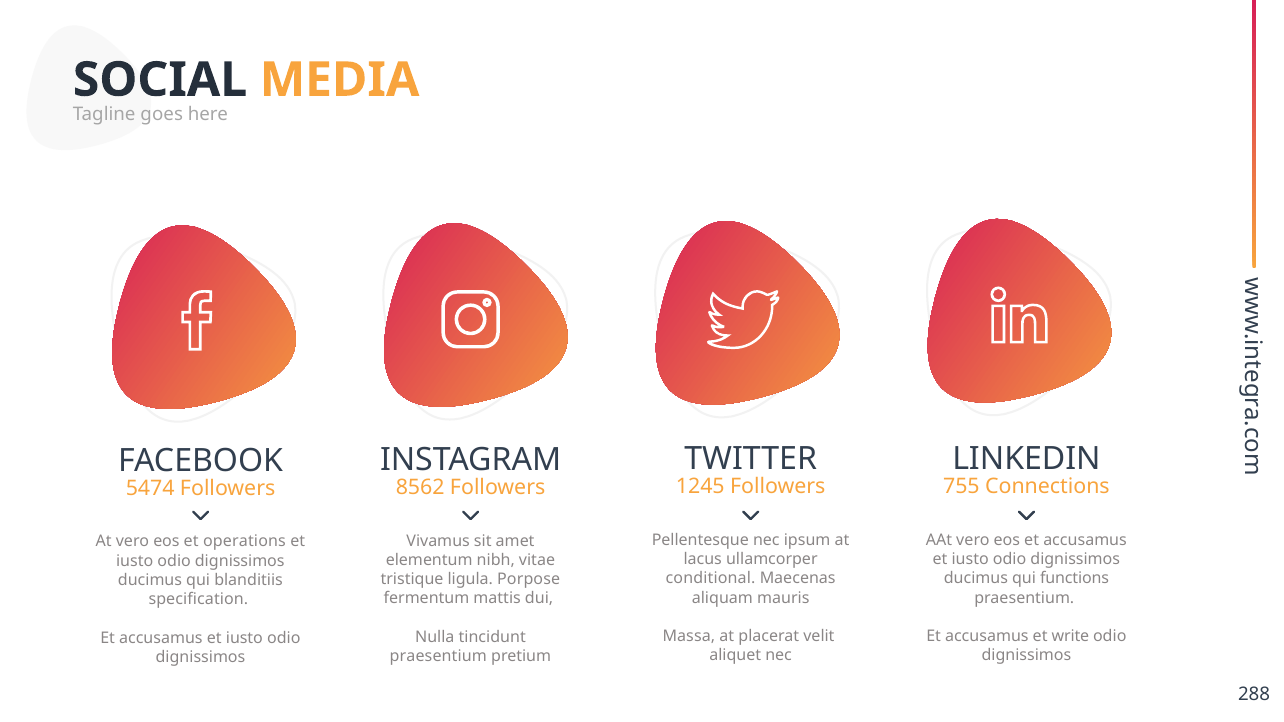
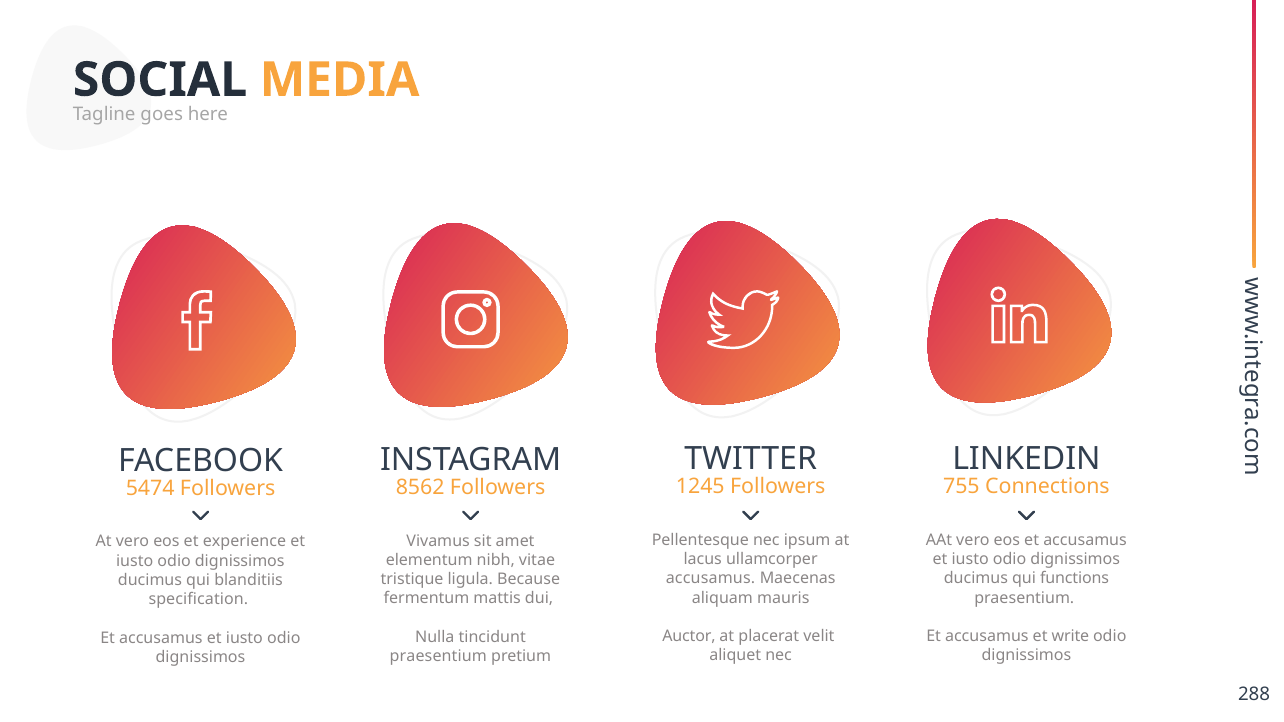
operations: operations -> experience
conditional at (711, 579): conditional -> accusamus
Porpose: Porpose -> Because
Massa: Massa -> Auctor
